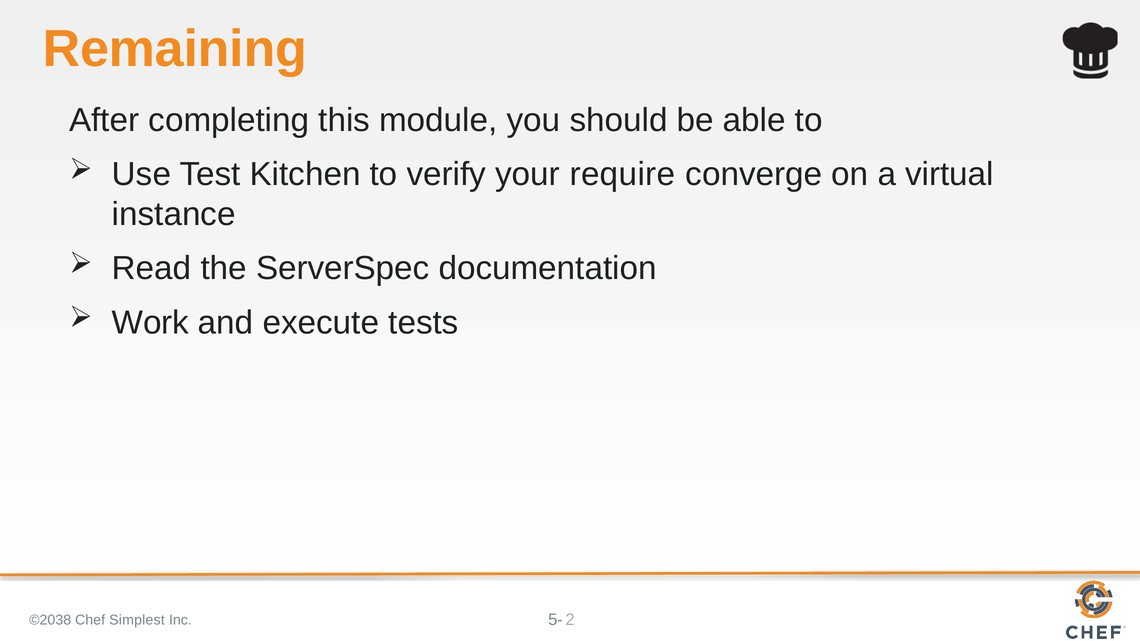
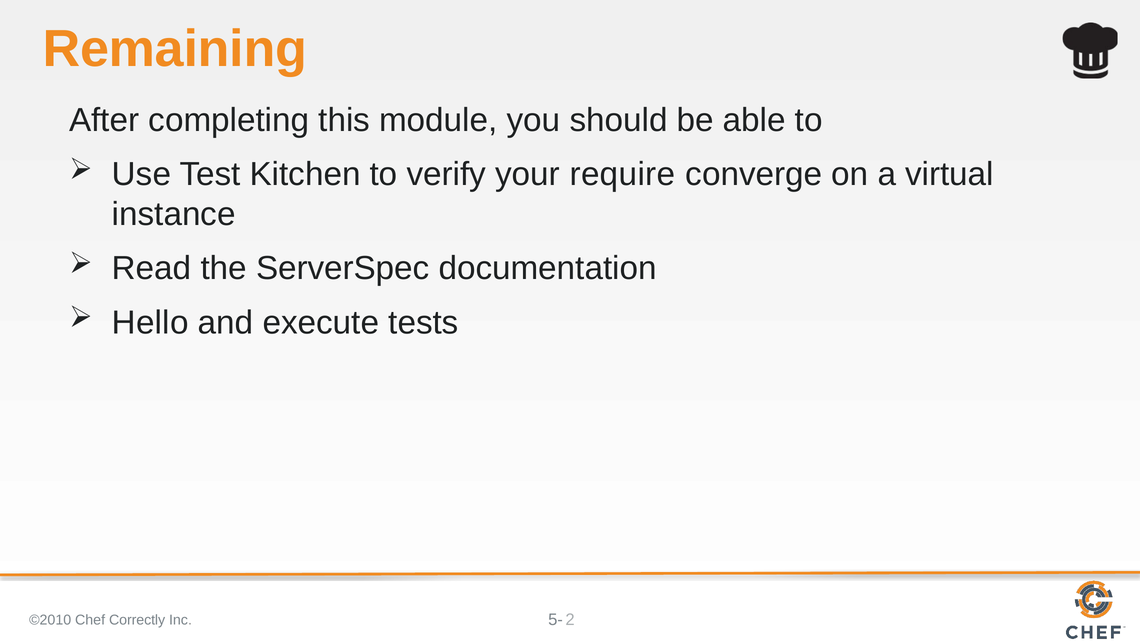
Work: Work -> Hello
©2038: ©2038 -> ©2010
Simplest: Simplest -> Correctly
